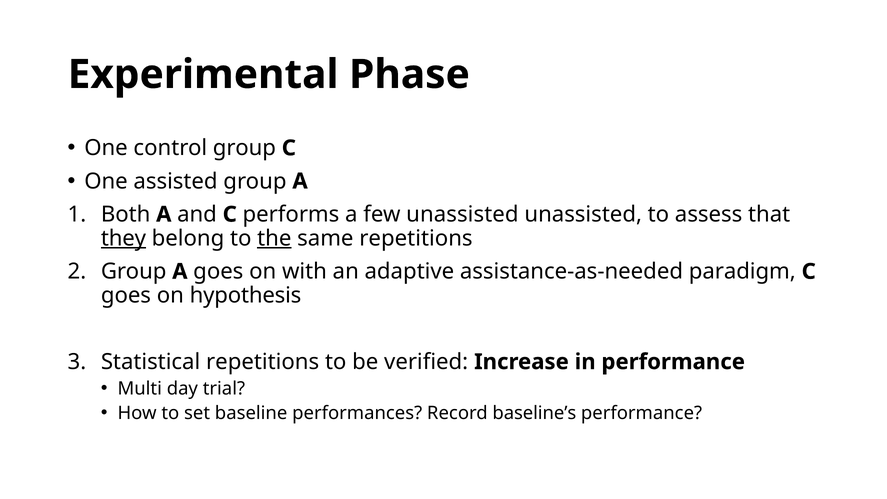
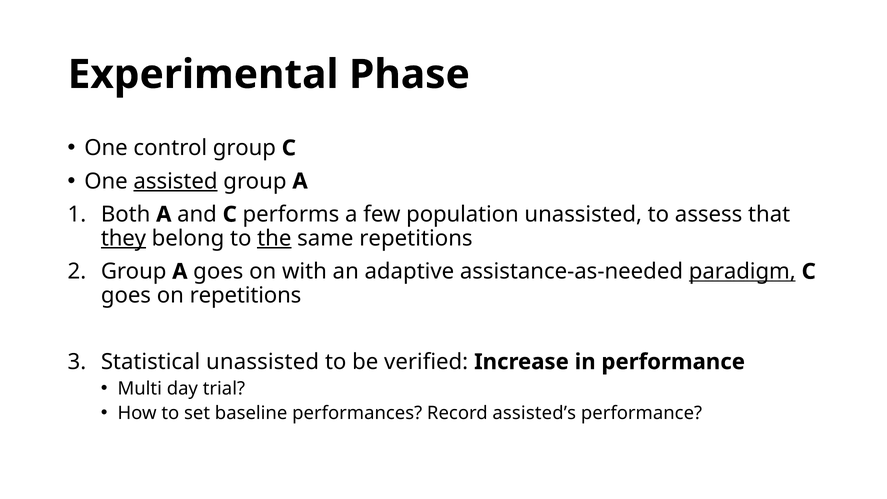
assisted underline: none -> present
few unassisted: unassisted -> population
paradigm underline: none -> present
on hypothesis: hypothesis -> repetitions
Statistical repetitions: repetitions -> unassisted
baseline’s: baseline’s -> assisted’s
